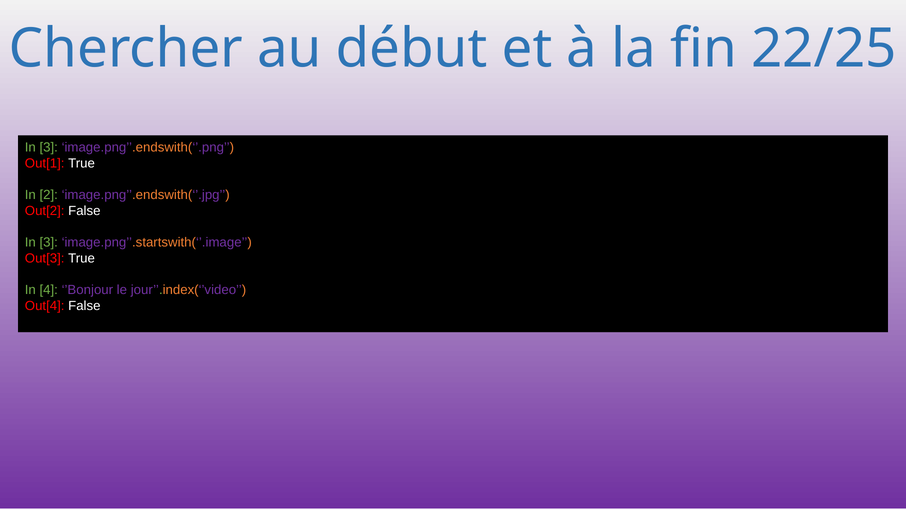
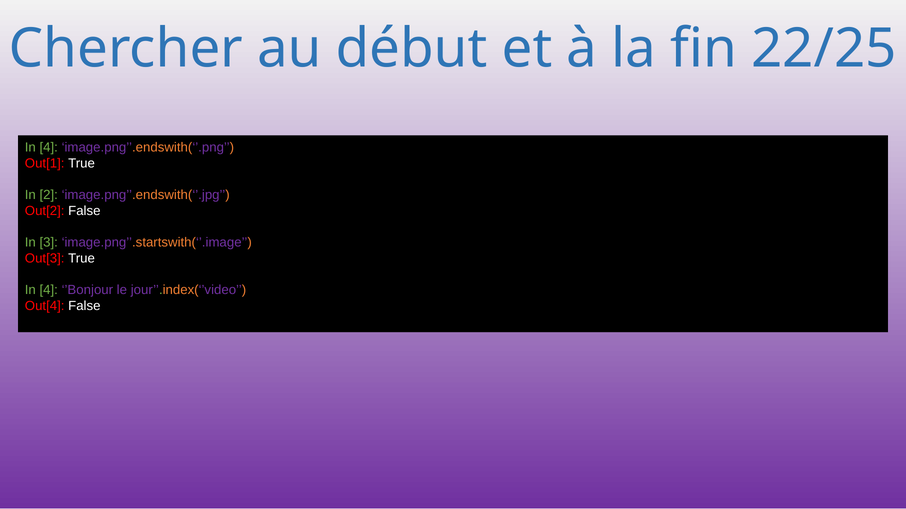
3 at (49, 148): 3 -> 4
